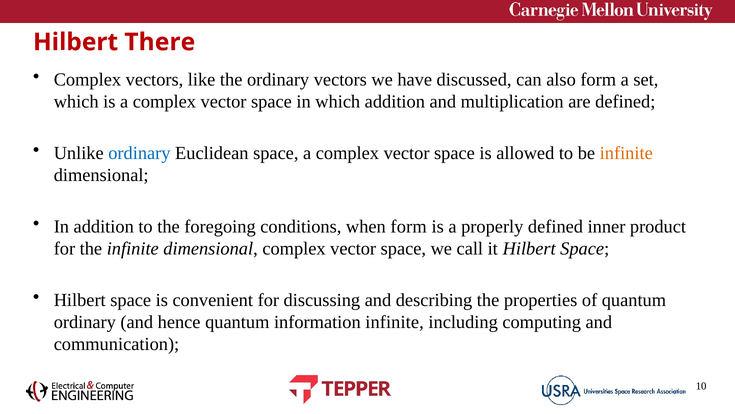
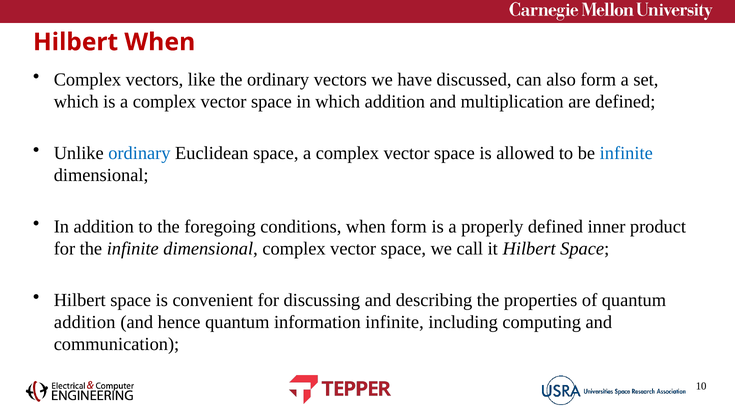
Hilbert There: There -> When
infinite at (626, 153) colour: orange -> blue
ordinary at (85, 322): ordinary -> addition
